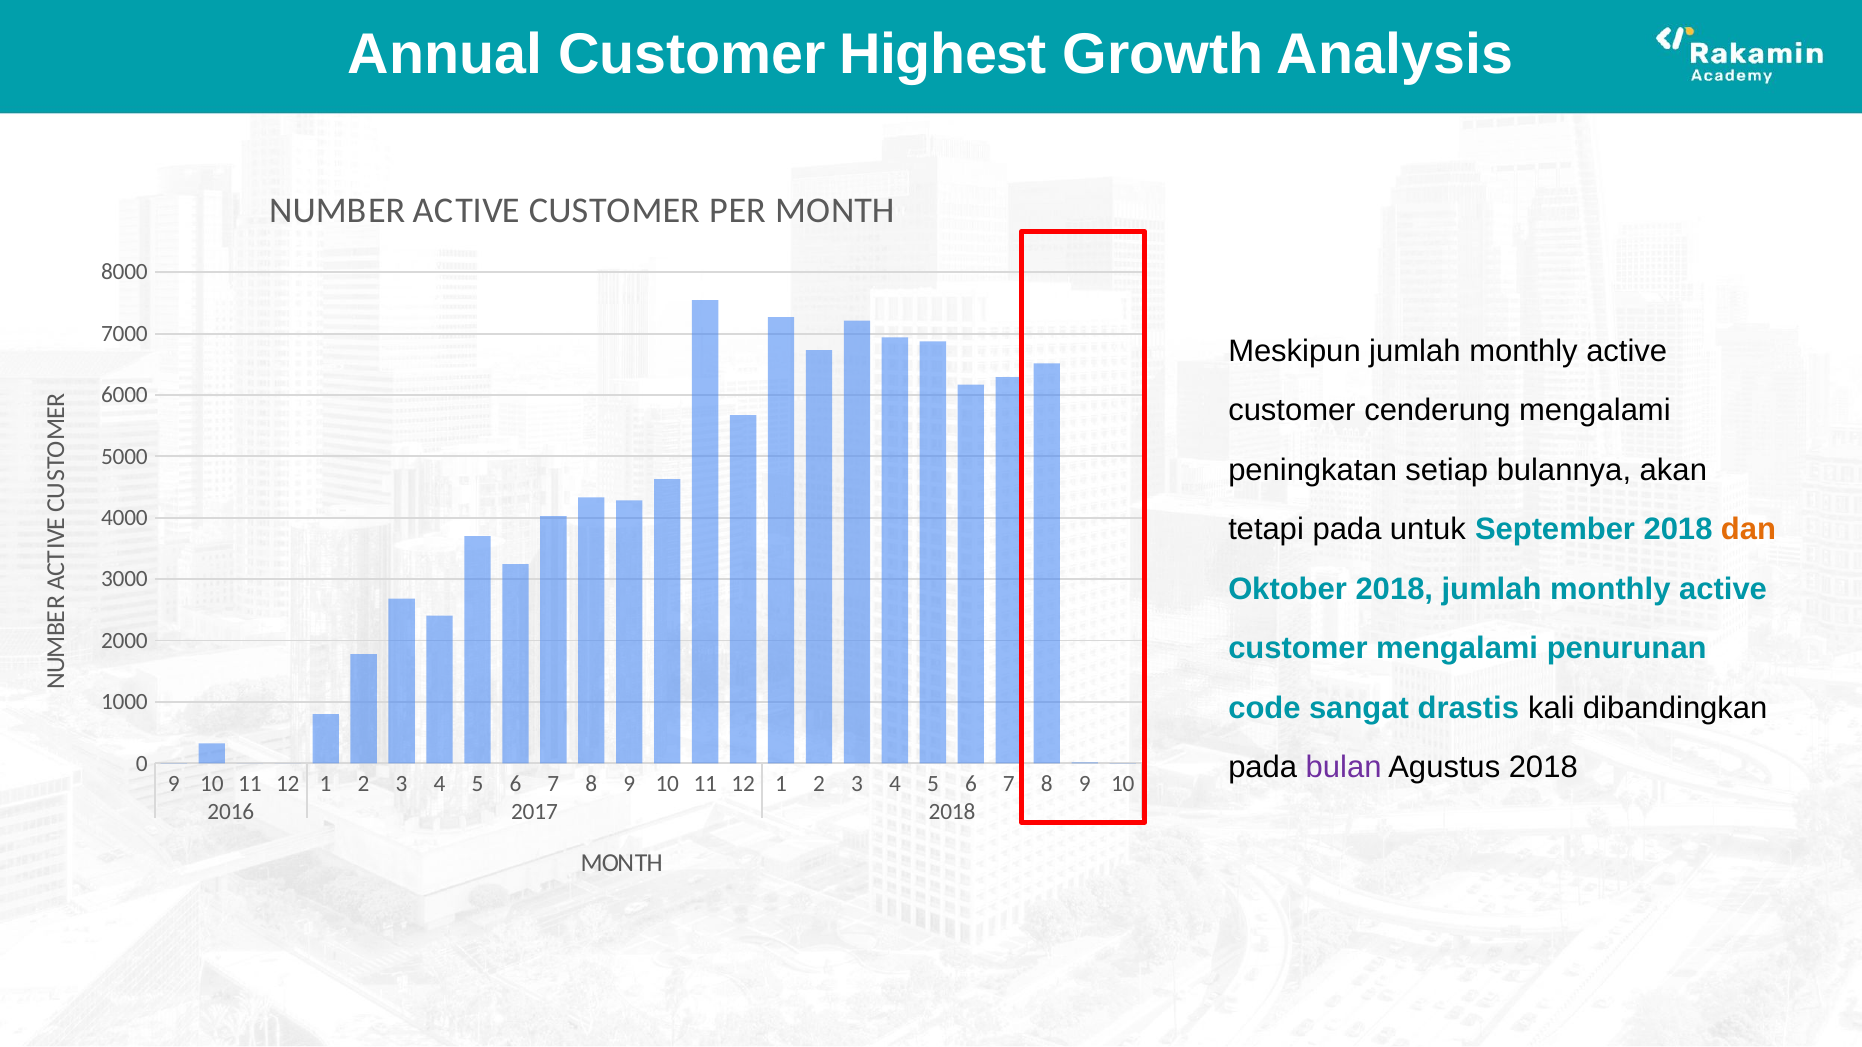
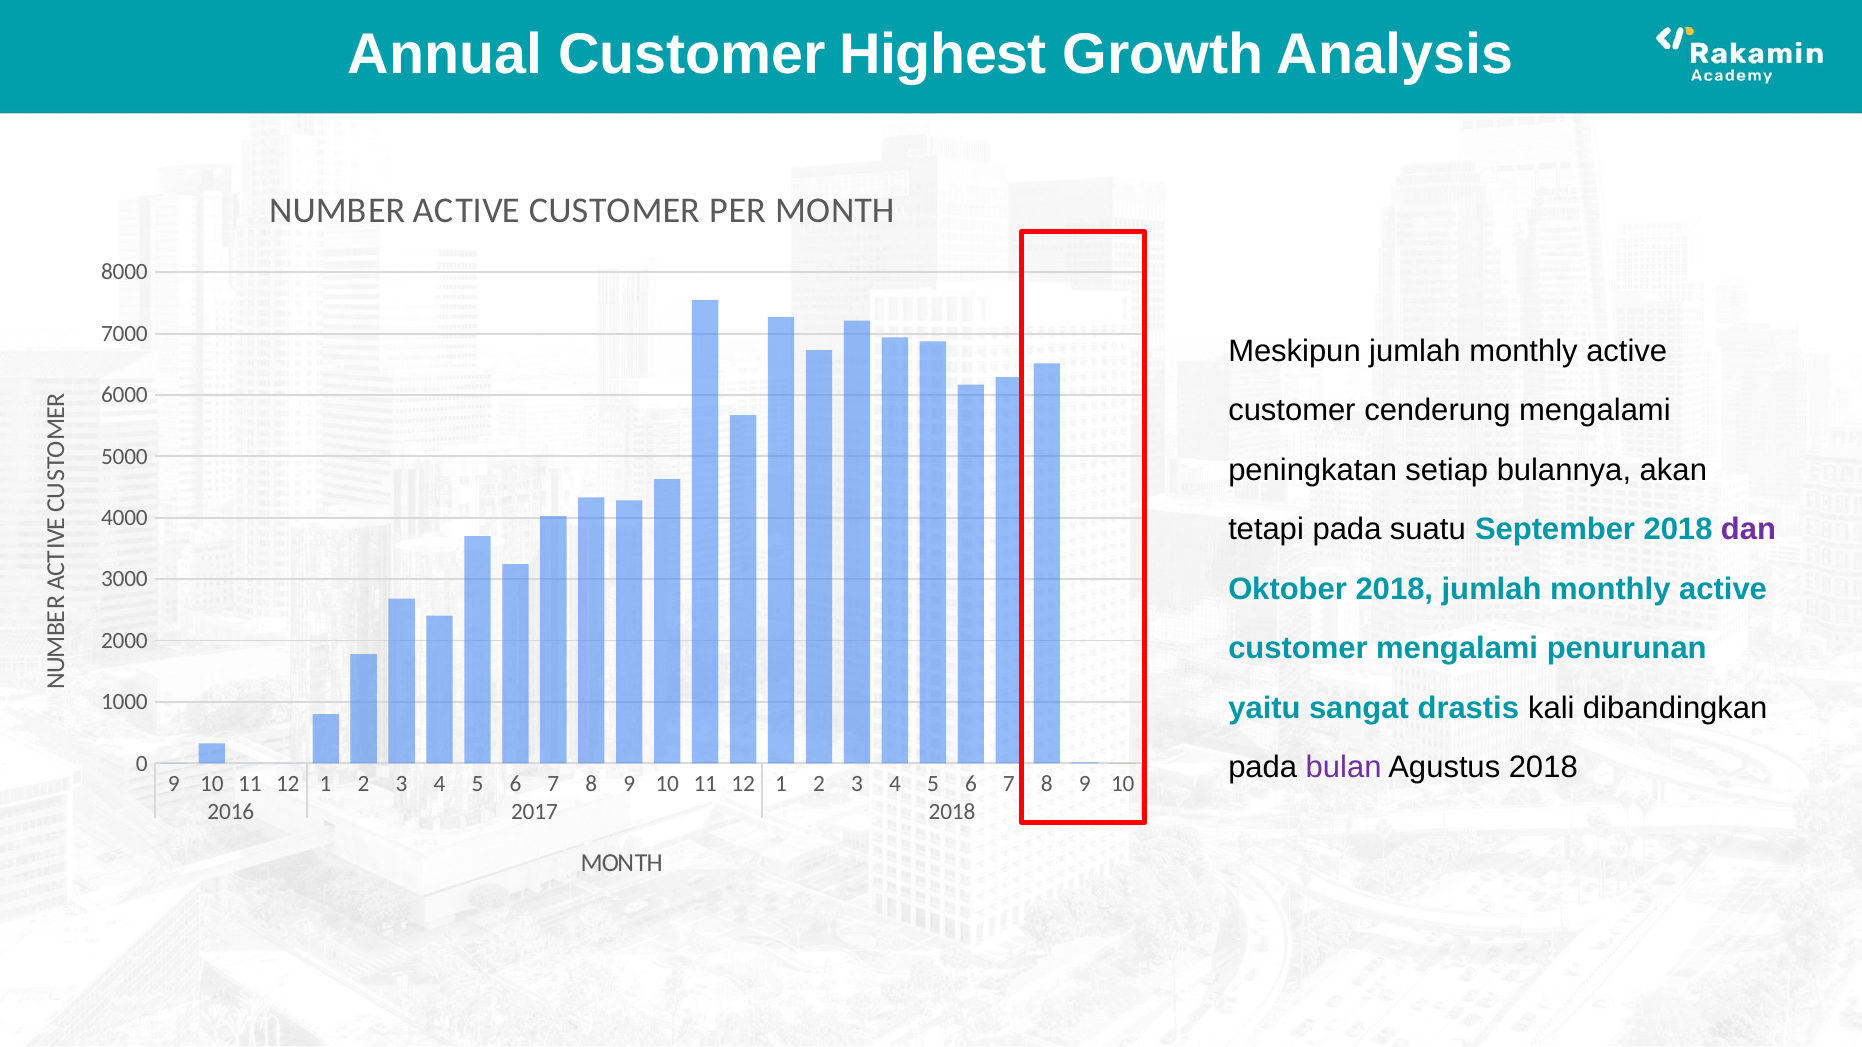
untuk: untuk -> suatu
dan colour: orange -> purple
code: code -> yaitu
